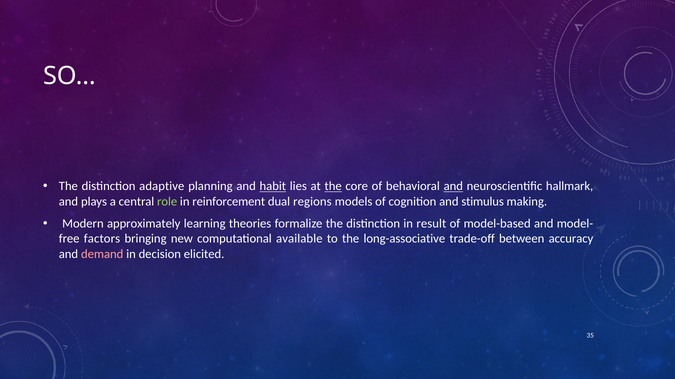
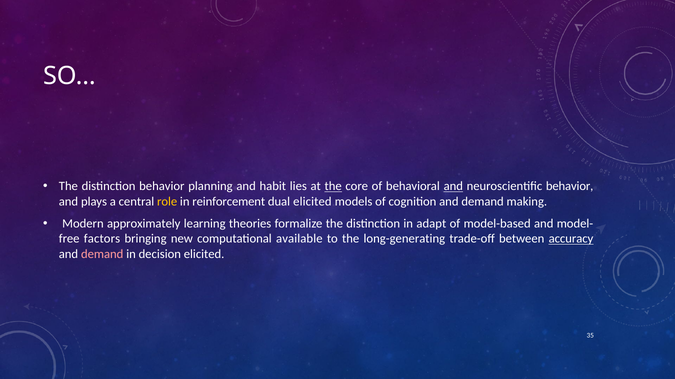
distinction adaptive: adaptive -> behavior
habit underline: present -> none
neuroscientific hallmark: hallmark -> behavior
role colour: light green -> yellow
dual regions: regions -> elicited
cognition and stimulus: stimulus -> demand
result: result -> adapt
long-associative: long-associative -> long-generating
accuracy underline: none -> present
